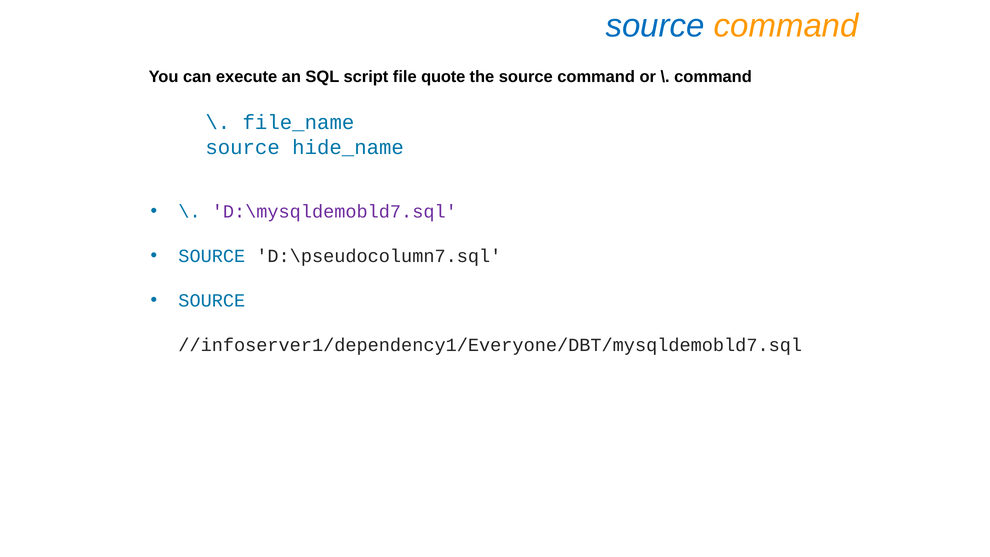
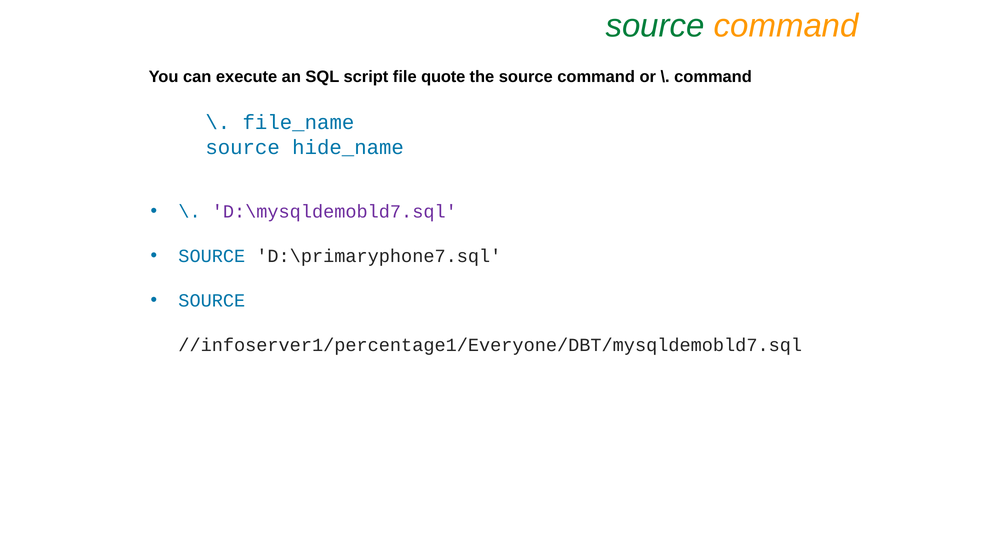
source at (655, 26) colour: blue -> green
D:\pseudocolumn7.sql: D:\pseudocolumn7.sql -> D:\primaryphone7.sql
//infoserver1/dependency1/Everyone/DBT/mysqldemobld7.sql: //infoserver1/dependency1/Everyone/DBT/mysqldemobld7.sql -> //infoserver1/percentage1/Everyone/DBT/mysqldemobld7.sql
